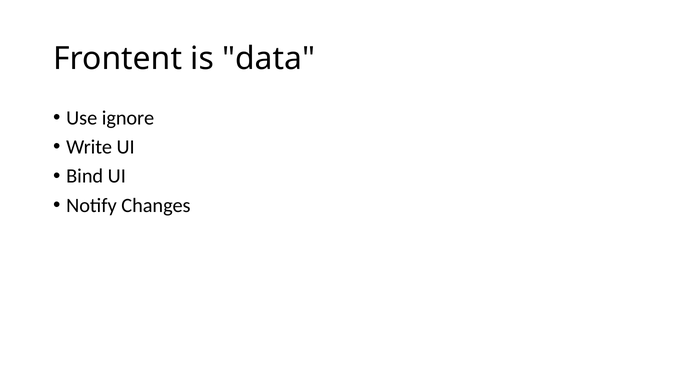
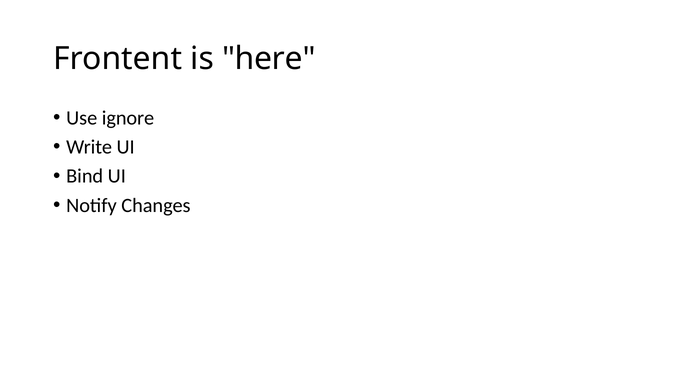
data: data -> here
